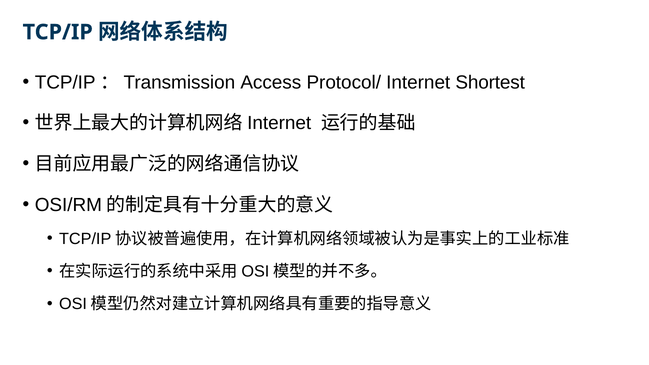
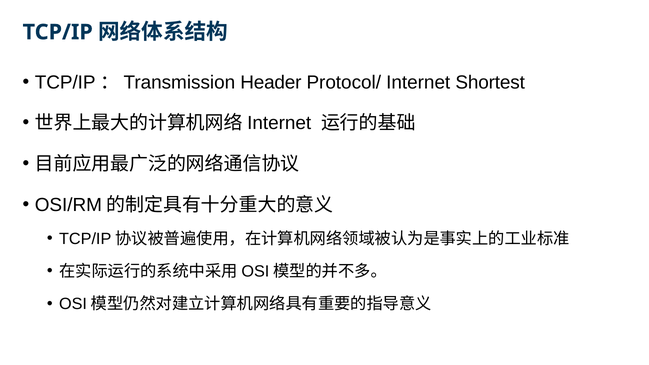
Access: Access -> Header
